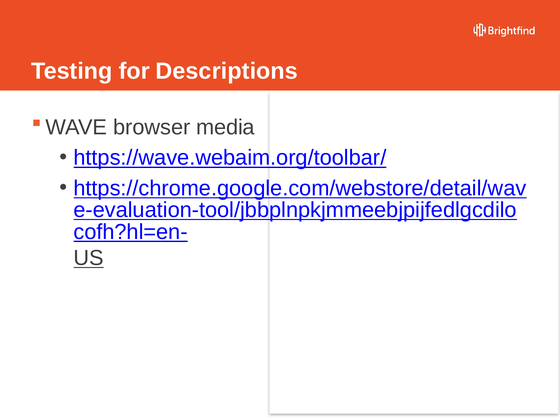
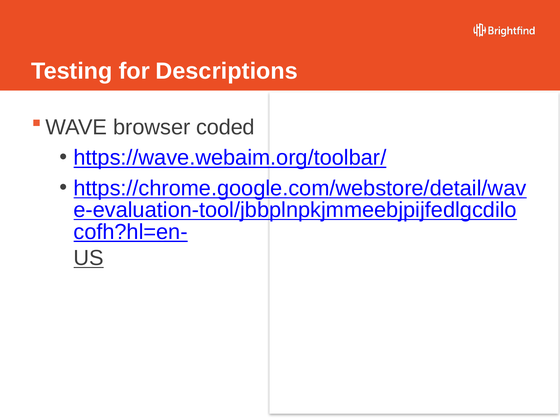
media: media -> coded
